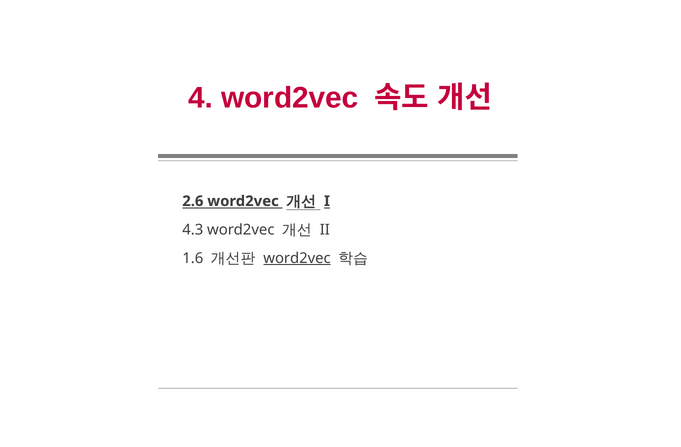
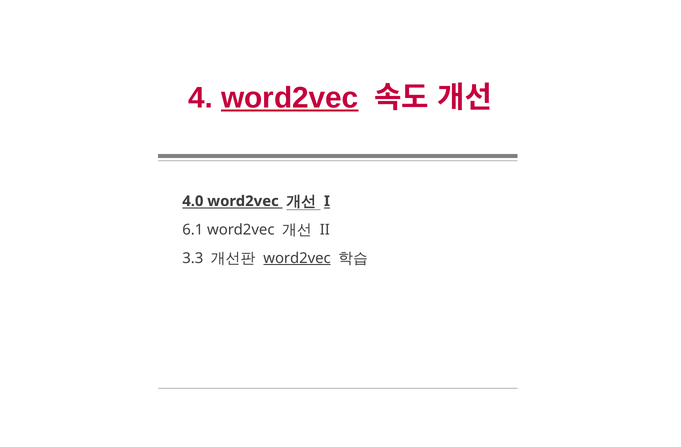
word2vec at (290, 98) underline: none -> present
2.6: 2.6 -> 4.0
4.3: 4.3 -> 6.1
1.6: 1.6 -> 3.3
